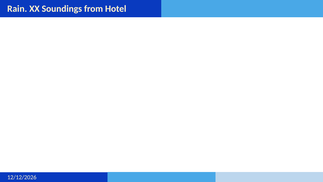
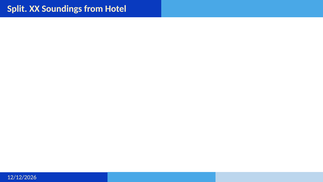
Rain: Rain -> Split
